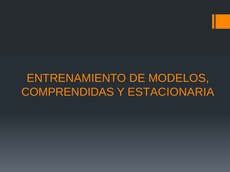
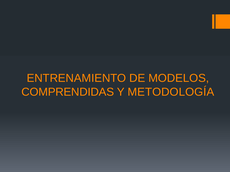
ESTACIONARIA: ESTACIONARIA -> METODOLOGÍA
